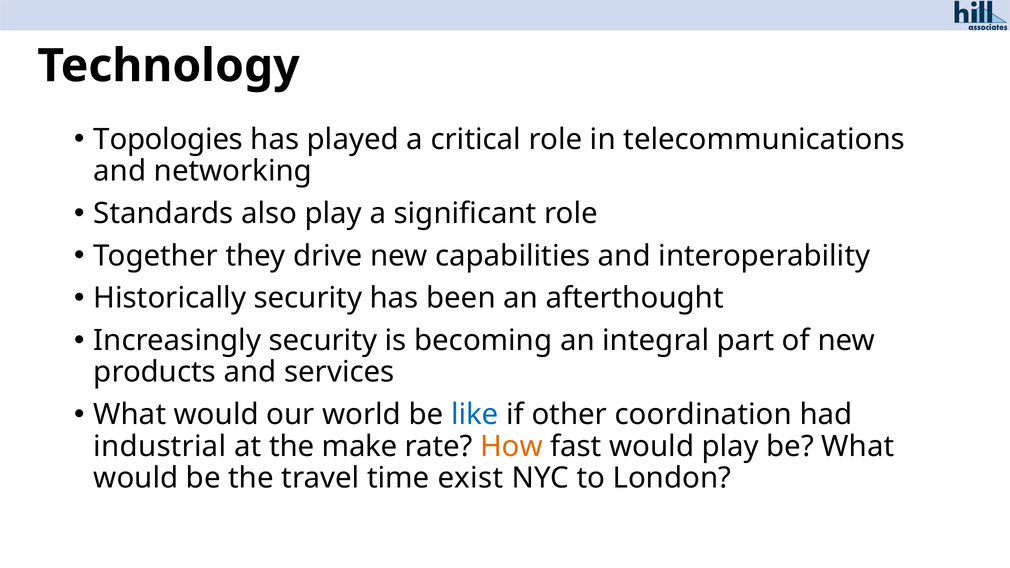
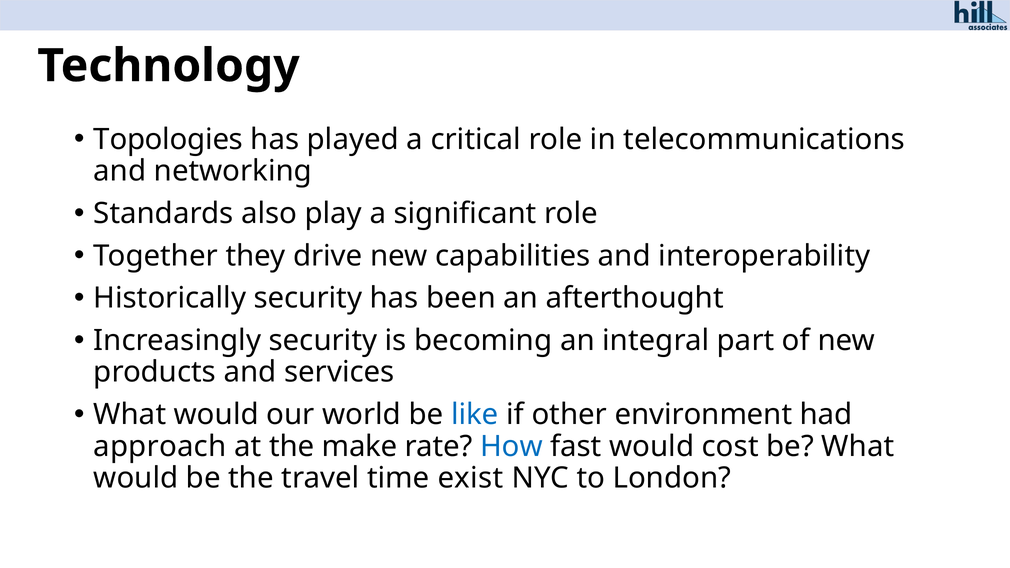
coordination: coordination -> environment
industrial: industrial -> approach
How colour: orange -> blue
would play: play -> cost
